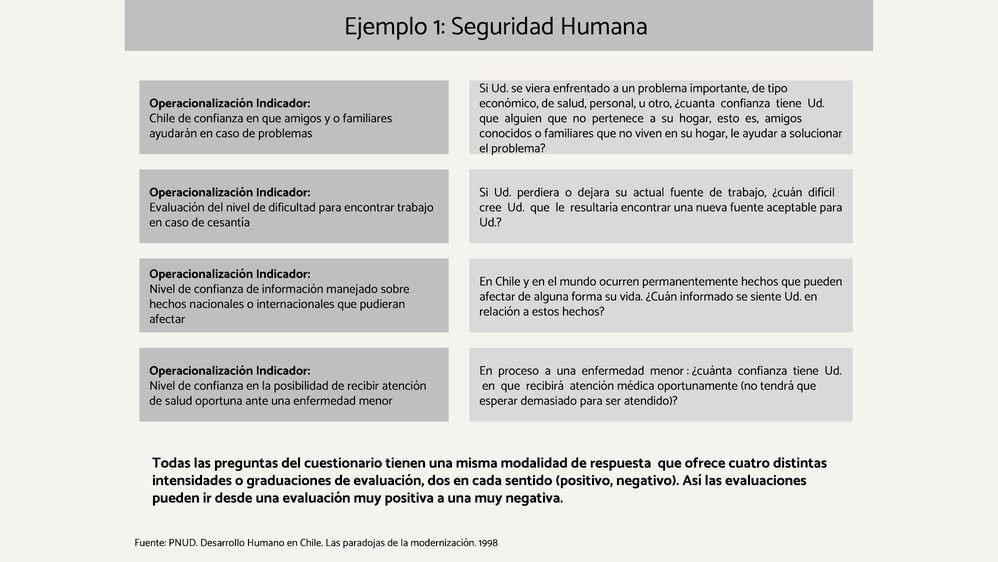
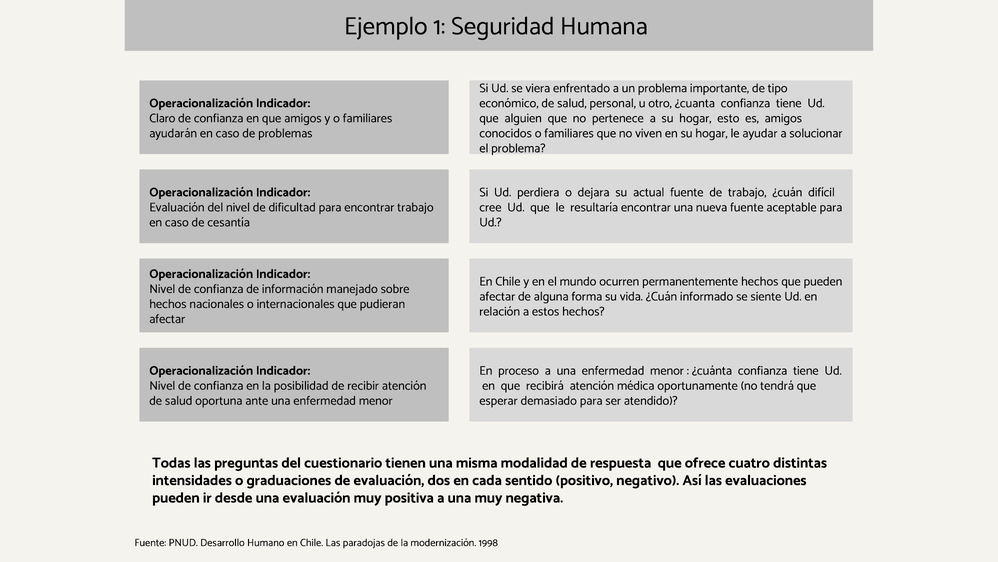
Chile at (162, 118): Chile -> Claro
